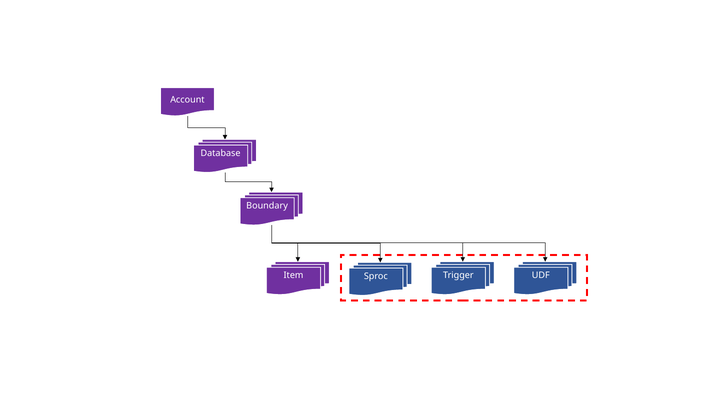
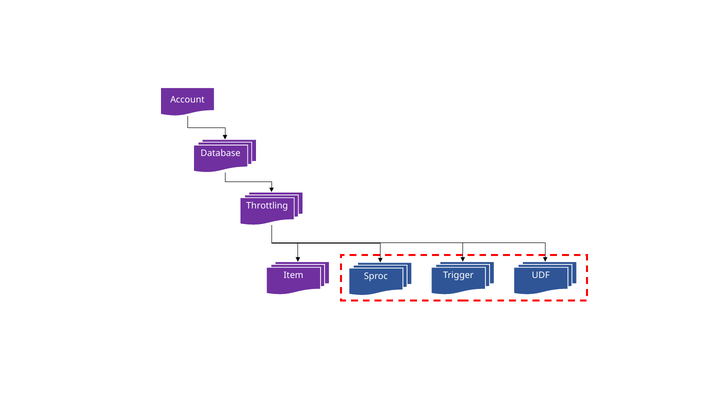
Boundary: Boundary -> Throttling
